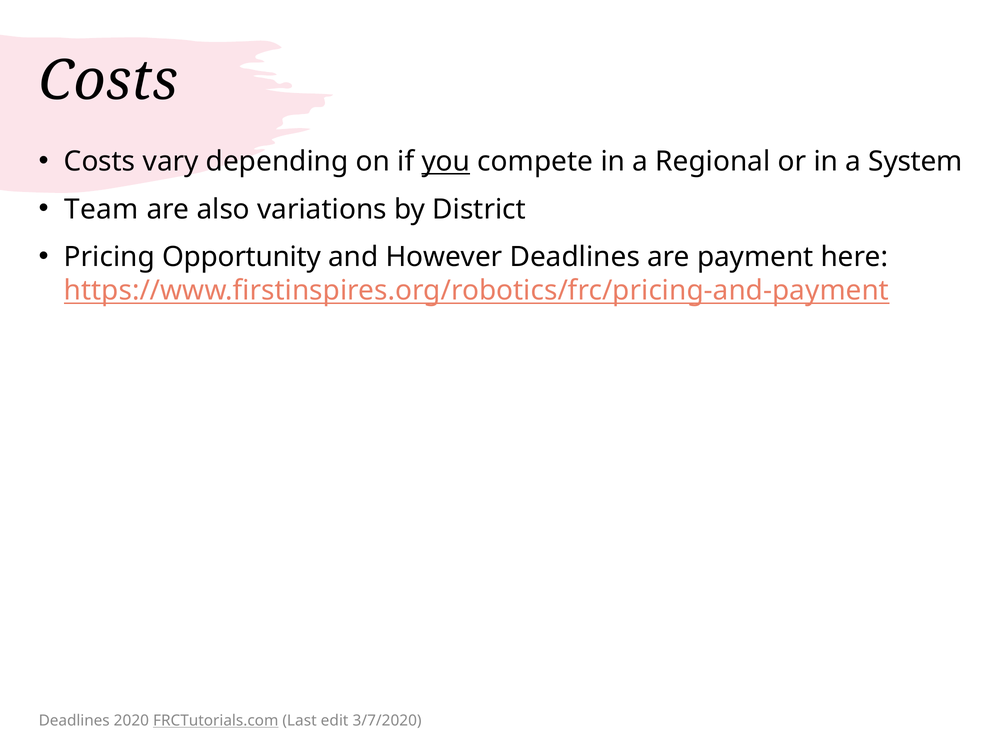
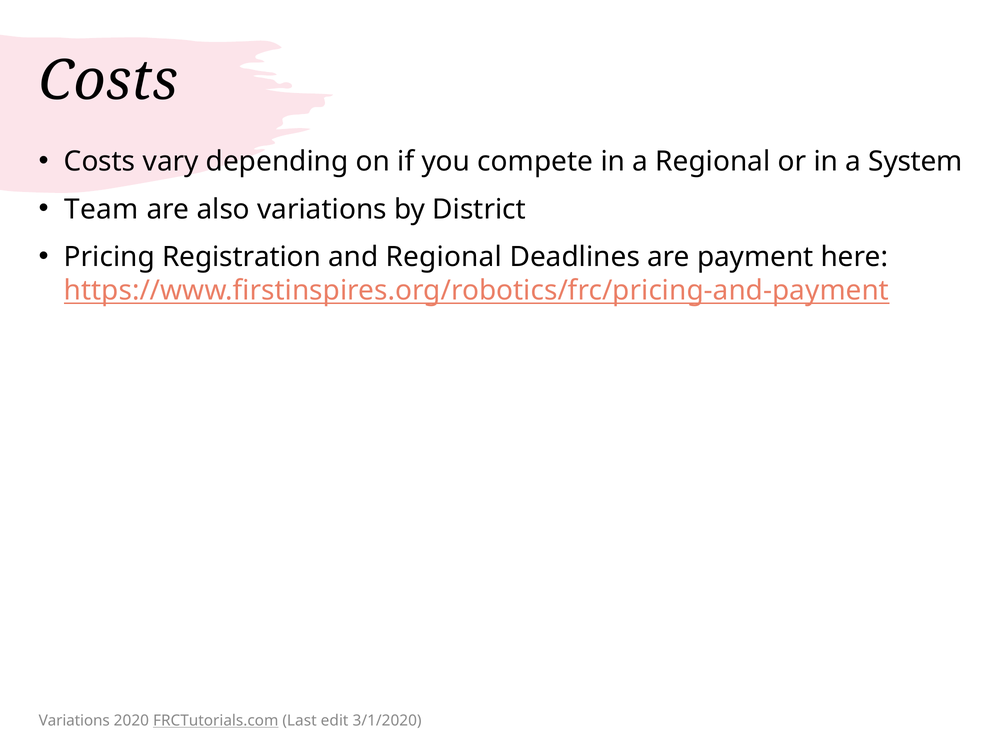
you underline: present -> none
Opportunity: Opportunity -> Registration
and However: However -> Regional
Deadlines at (74, 721): Deadlines -> Variations
3/7/2020: 3/7/2020 -> 3/1/2020
